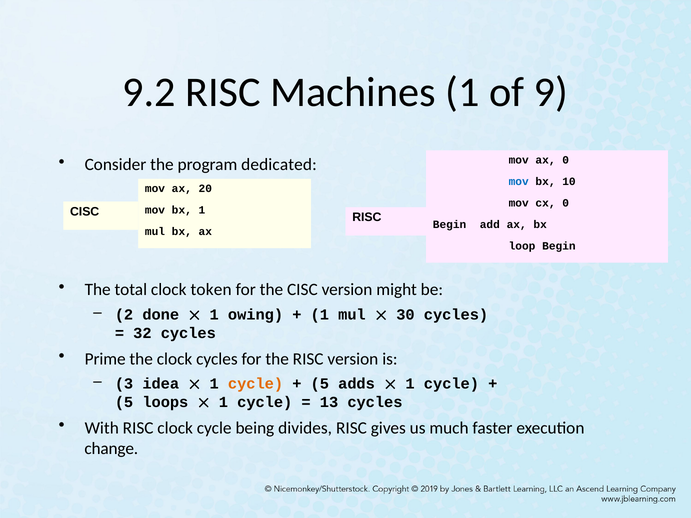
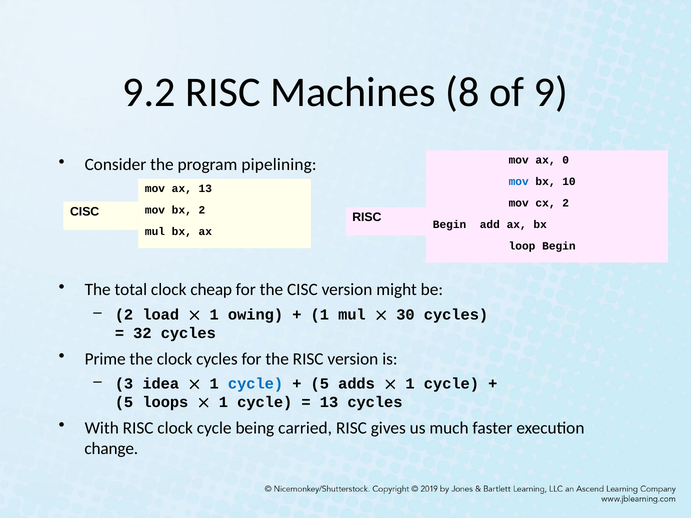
Machines 1: 1 -> 8
dedicated: dedicated -> pipelining
ax 20: 20 -> 13
cx 0: 0 -> 2
bx 1: 1 -> 2
token: token -> cheap
done: done -> load
cycle at (256, 384) colour: orange -> blue
divides: divides -> carried
